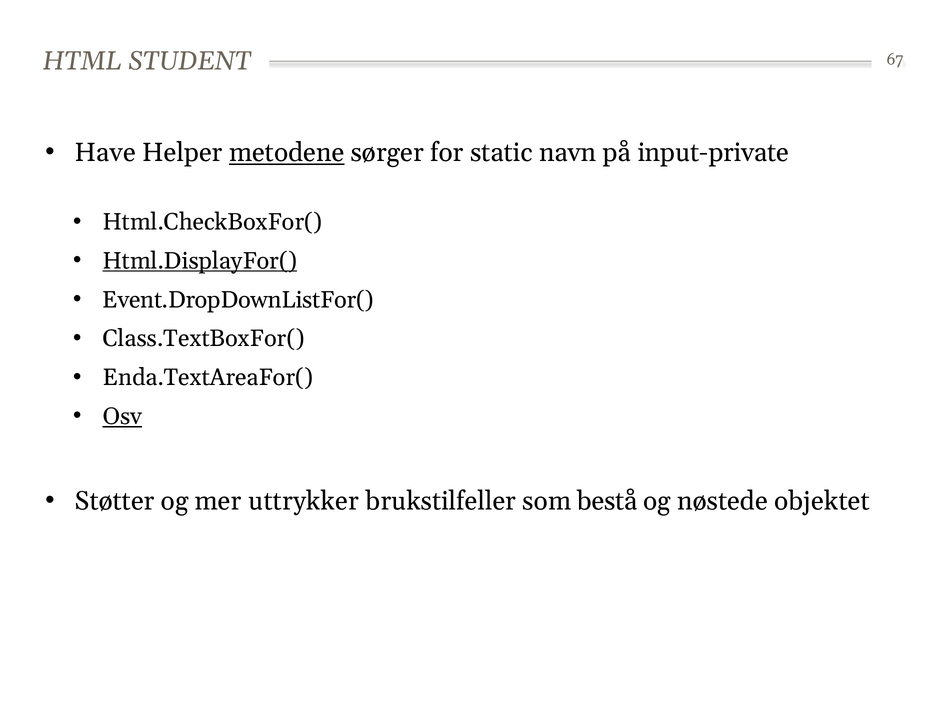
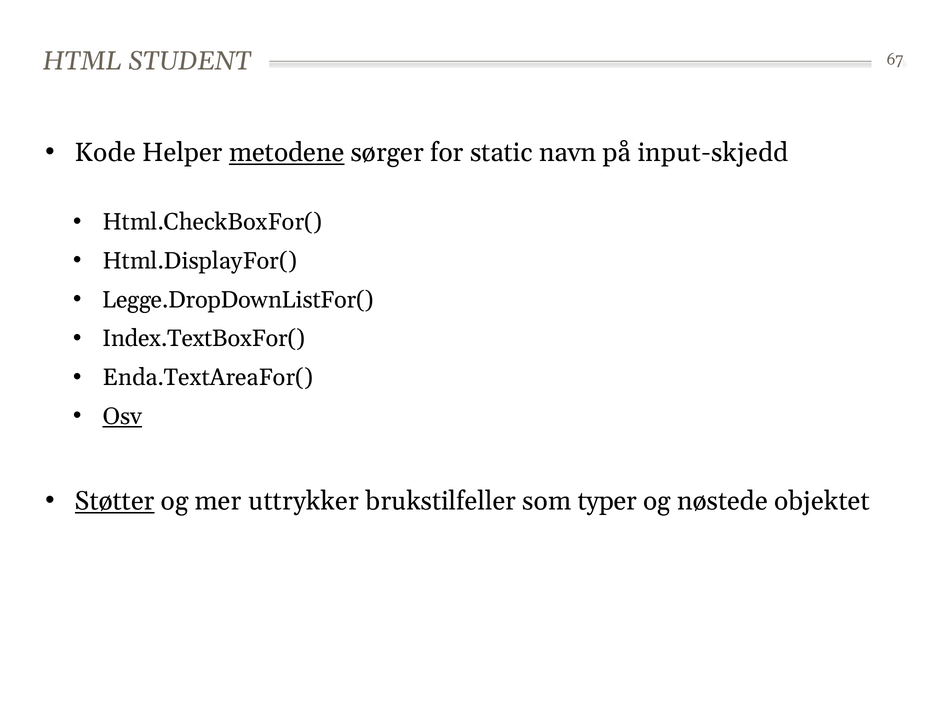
Have: Have -> Kode
input-private: input-private -> input-skjedd
Html.DisplayFor( underline: present -> none
Event.DropDownListFor(: Event.DropDownListFor( -> Legge.DropDownListFor(
Class.TextBoxFor(: Class.TextBoxFor( -> Index.TextBoxFor(
Støtter underline: none -> present
bestå: bestå -> typer
